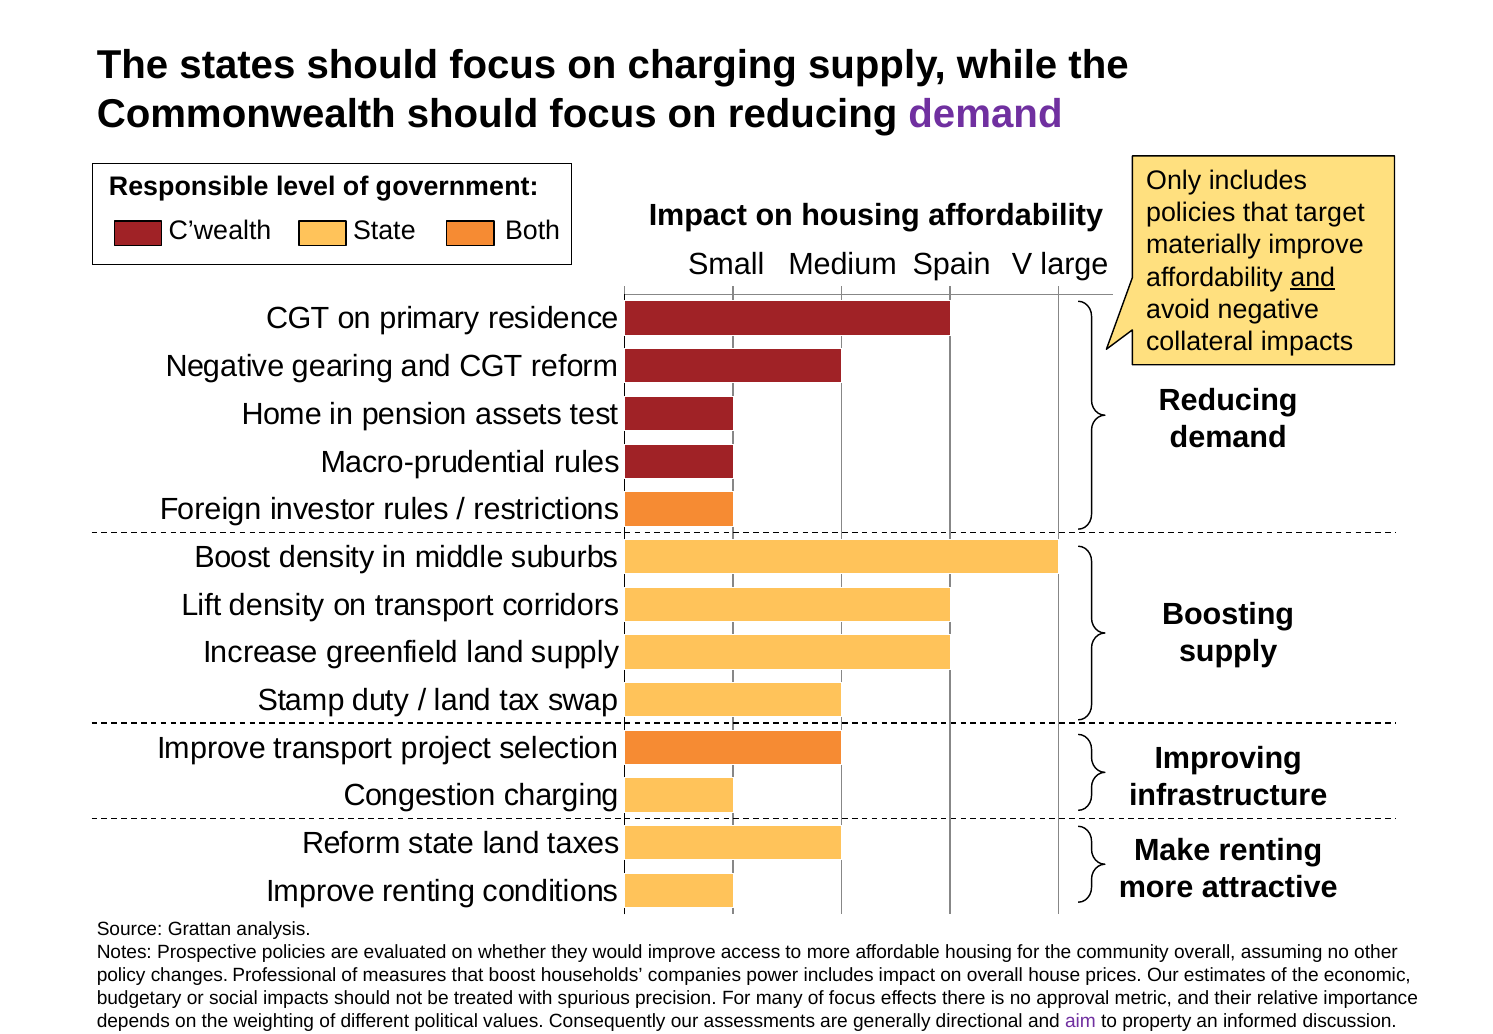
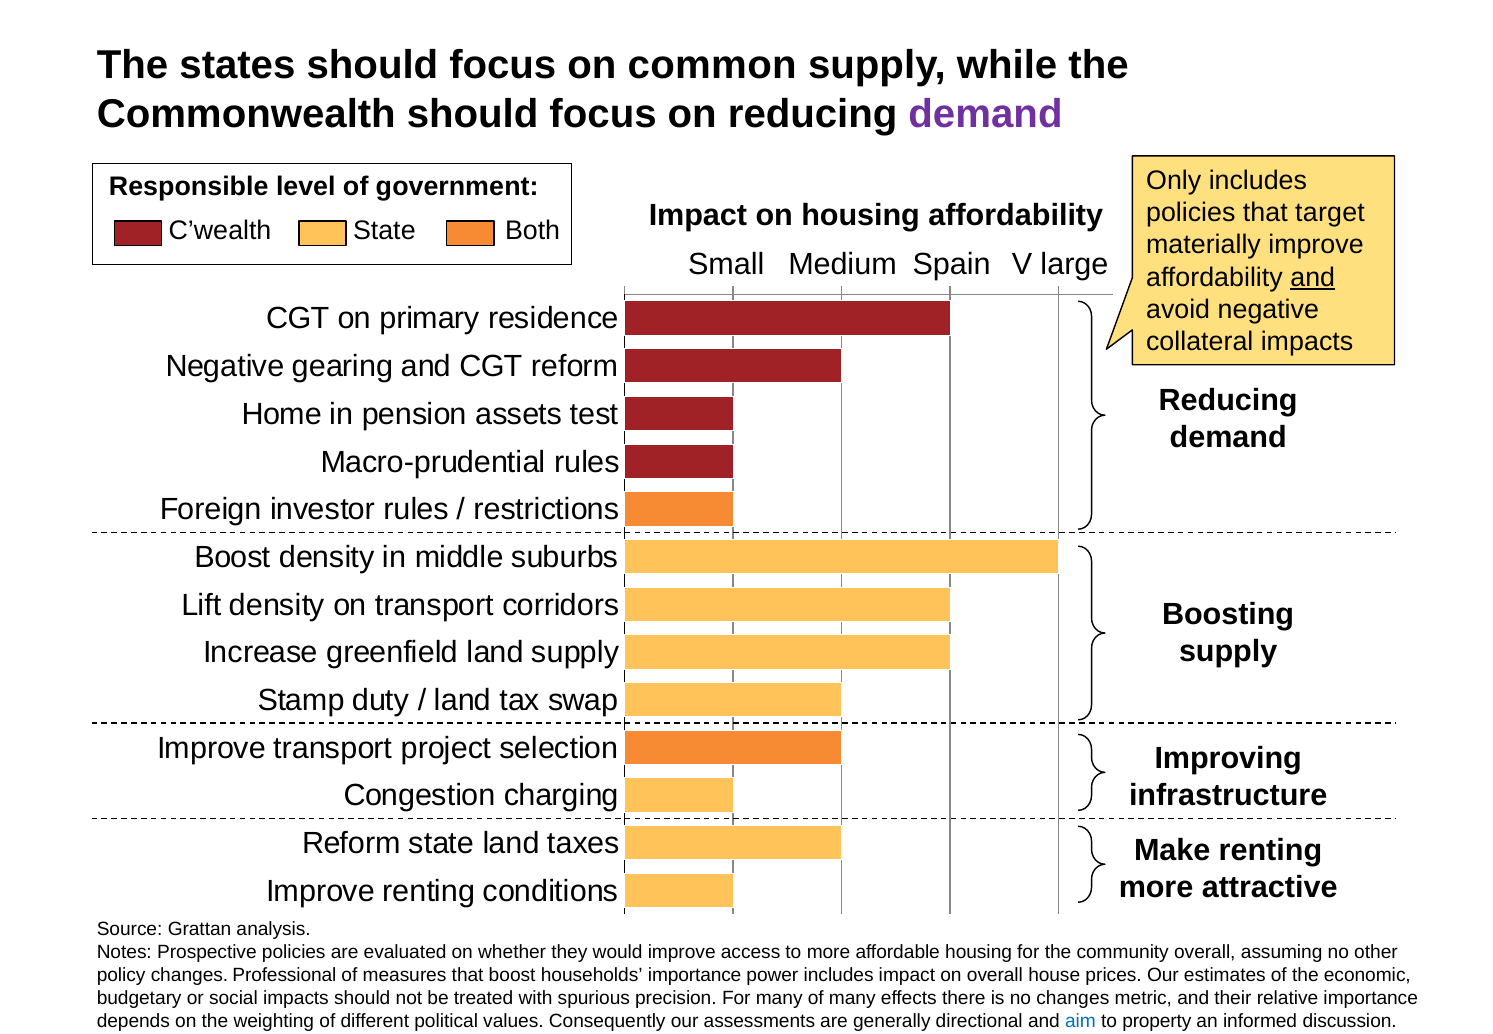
on charging: charging -> common
households companies: companies -> importance
of focus: focus -> many
no approval: approval -> changes
aim colour: purple -> blue
